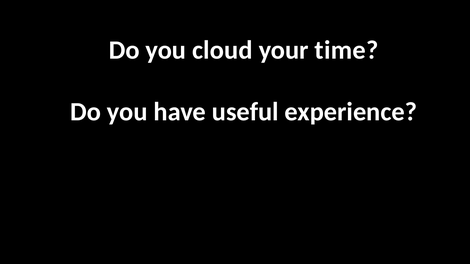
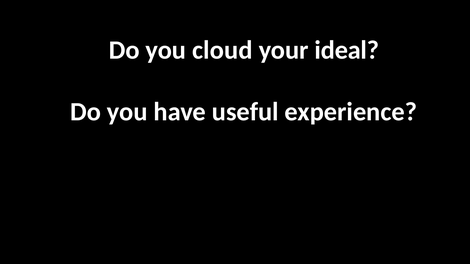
time: time -> ideal
